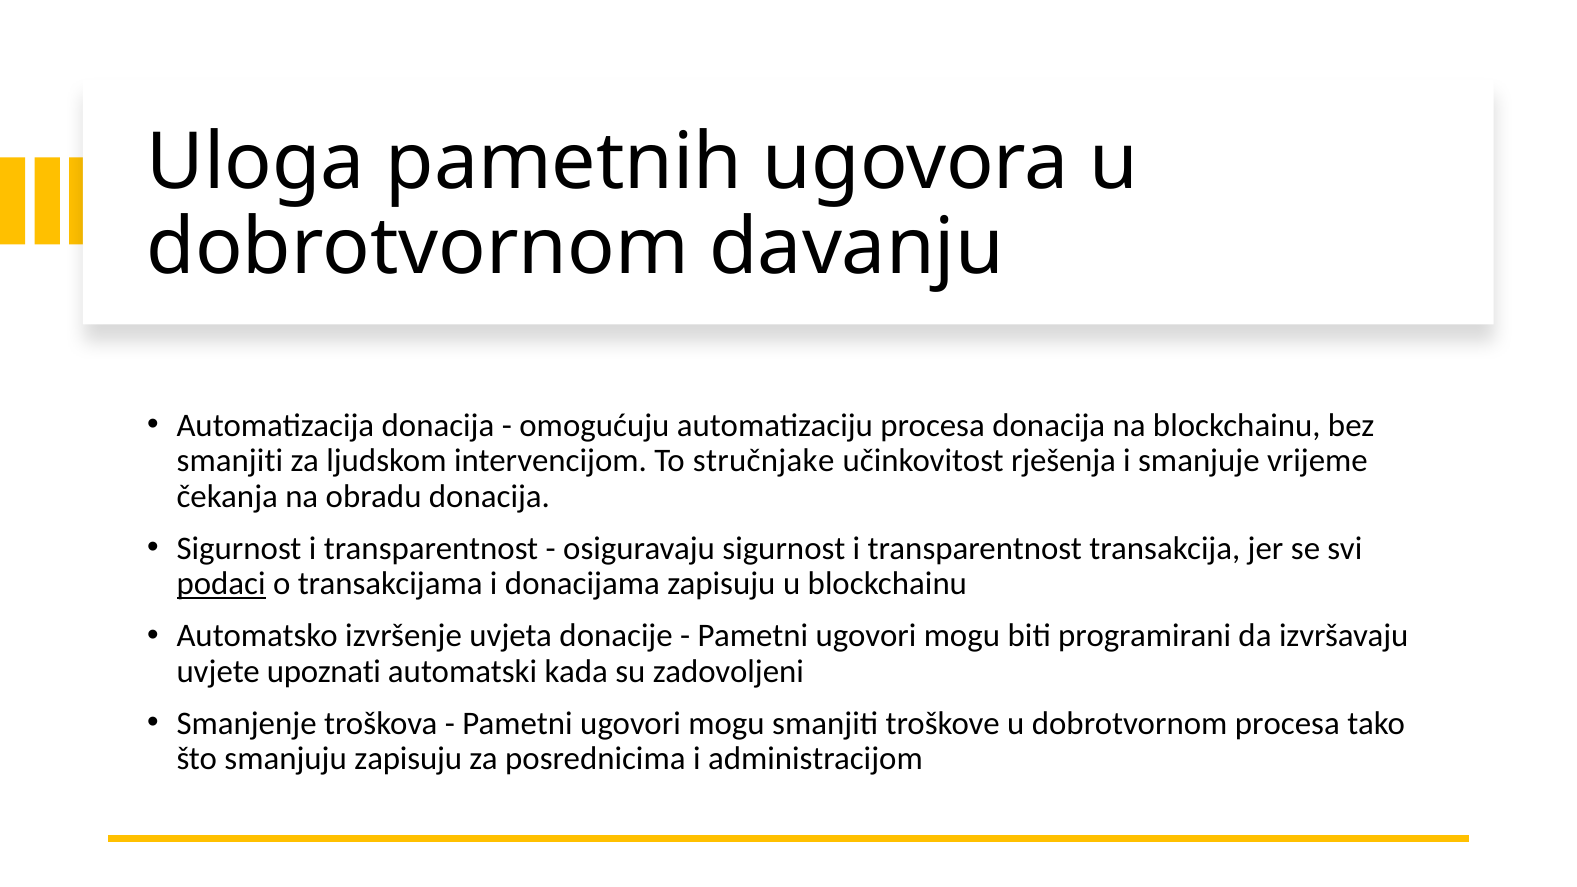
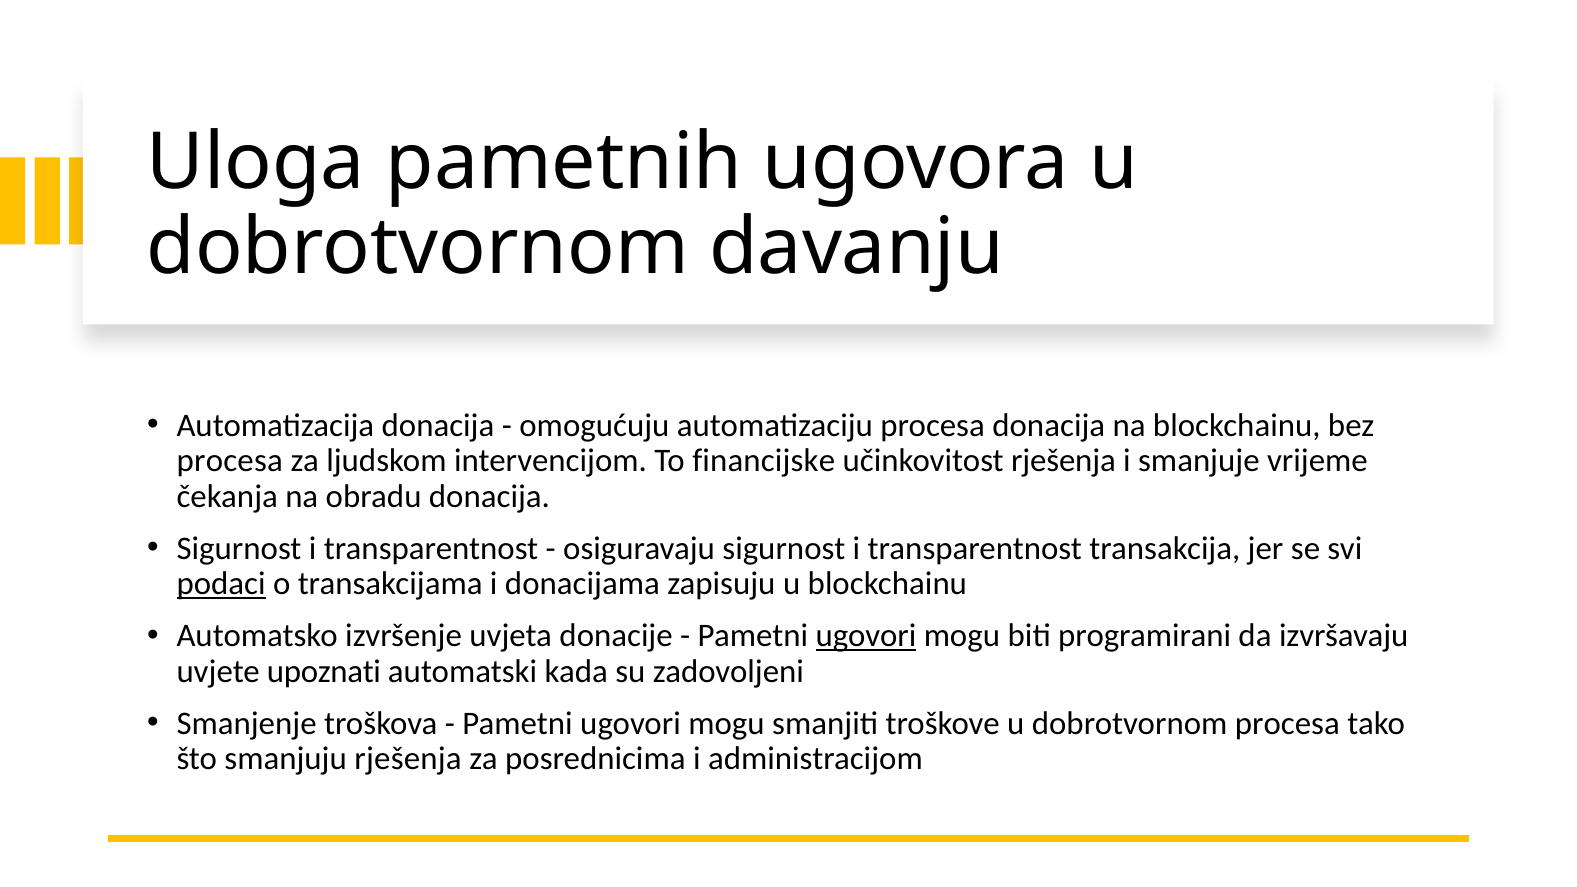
smanjiti at (230, 461): smanjiti -> procesa
stručnjake: stručnjake -> financijske
ugovori at (866, 636) underline: none -> present
smanjuju zapisuju: zapisuju -> rješenja
